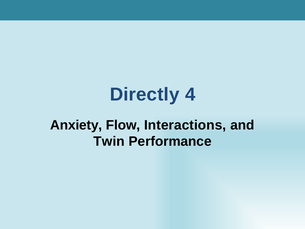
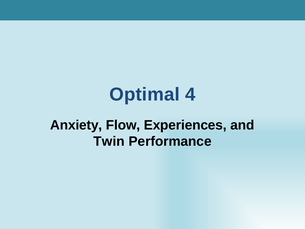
Directly: Directly -> Optimal
Interactions: Interactions -> Experiences
